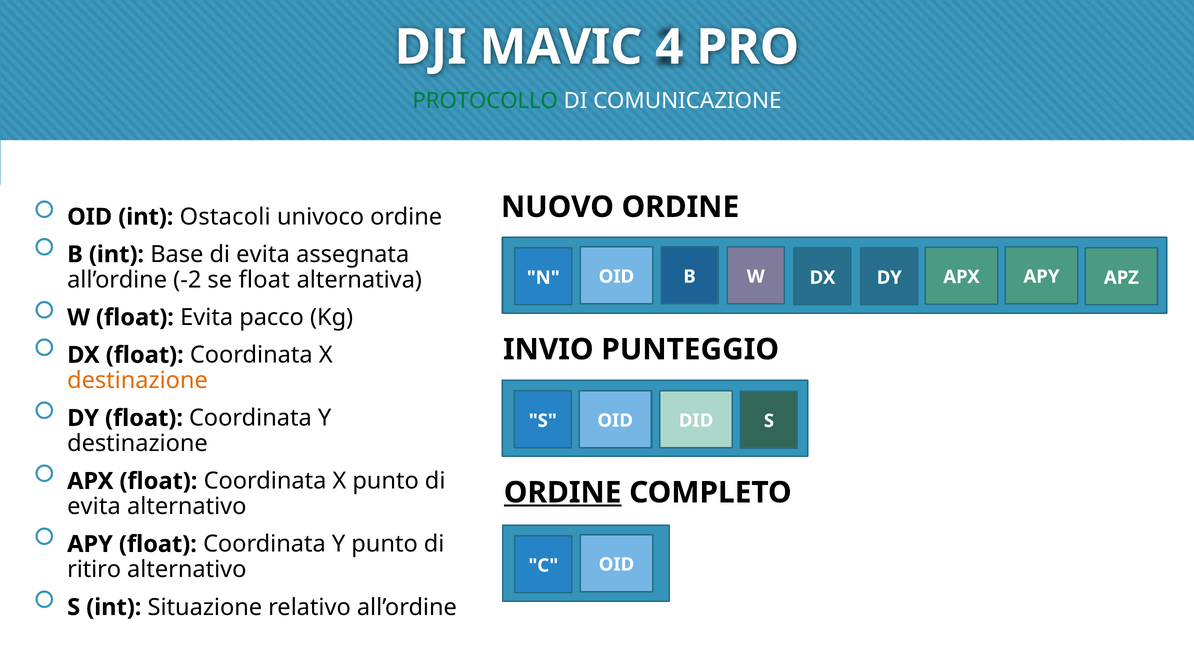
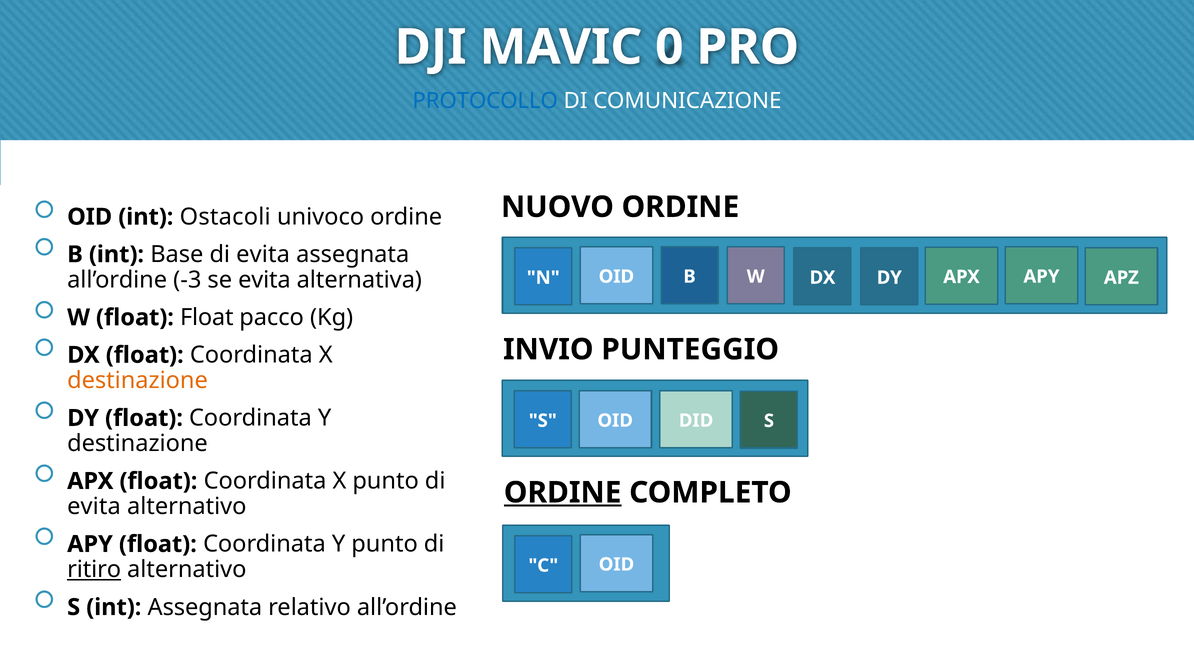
4: 4 -> 0
PROTOCOLLO colour: green -> blue
-2: -2 -> -3
se float: float -> evita
float Evita: Evita -> Float
ritiro underline: none -> present
int Situazione: Situazione -> Assegnata
